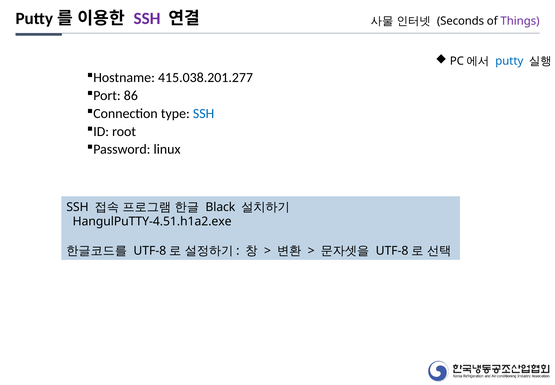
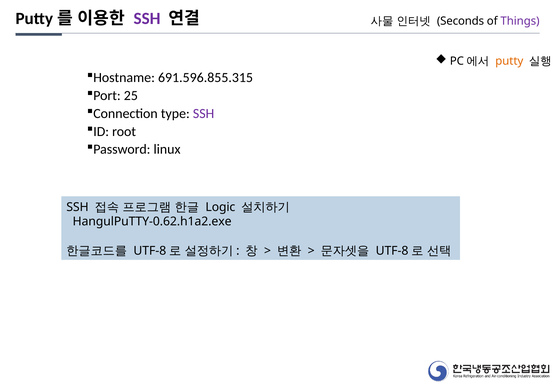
putty colour: blue -> orange
415.038.201.277: 415.038.201.277 -> 691.596.855.315
86: 86 -> 25
SSH at (204, 113) colour: blue -> purple
Black: Black -> Logic
HangulPuTTY-4.51.h1a2.exe: HangulPuTTY-4.51.h1a2.exe -> HangulPuTTY-0.62.h1a2.exe
